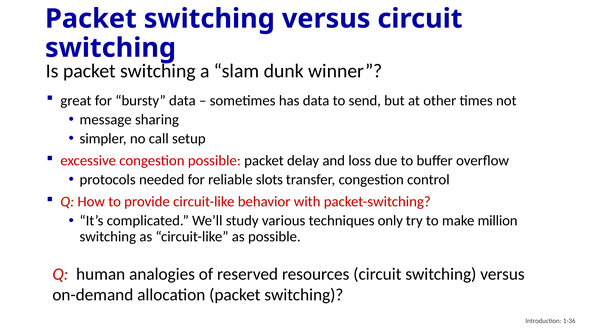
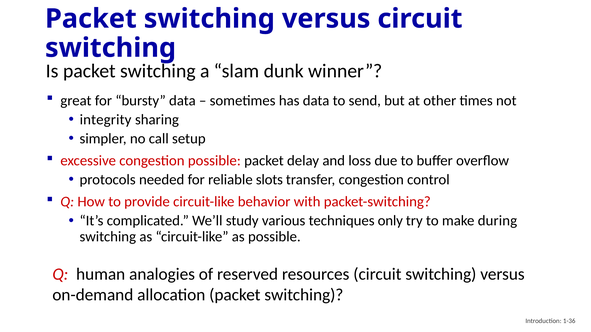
message: message -> integrity
million: million -> during
